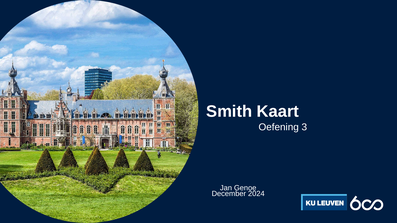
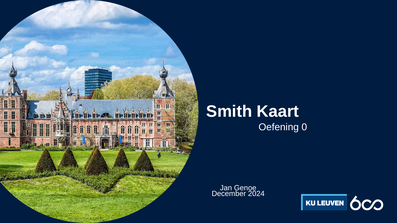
3: 3 -> 0
